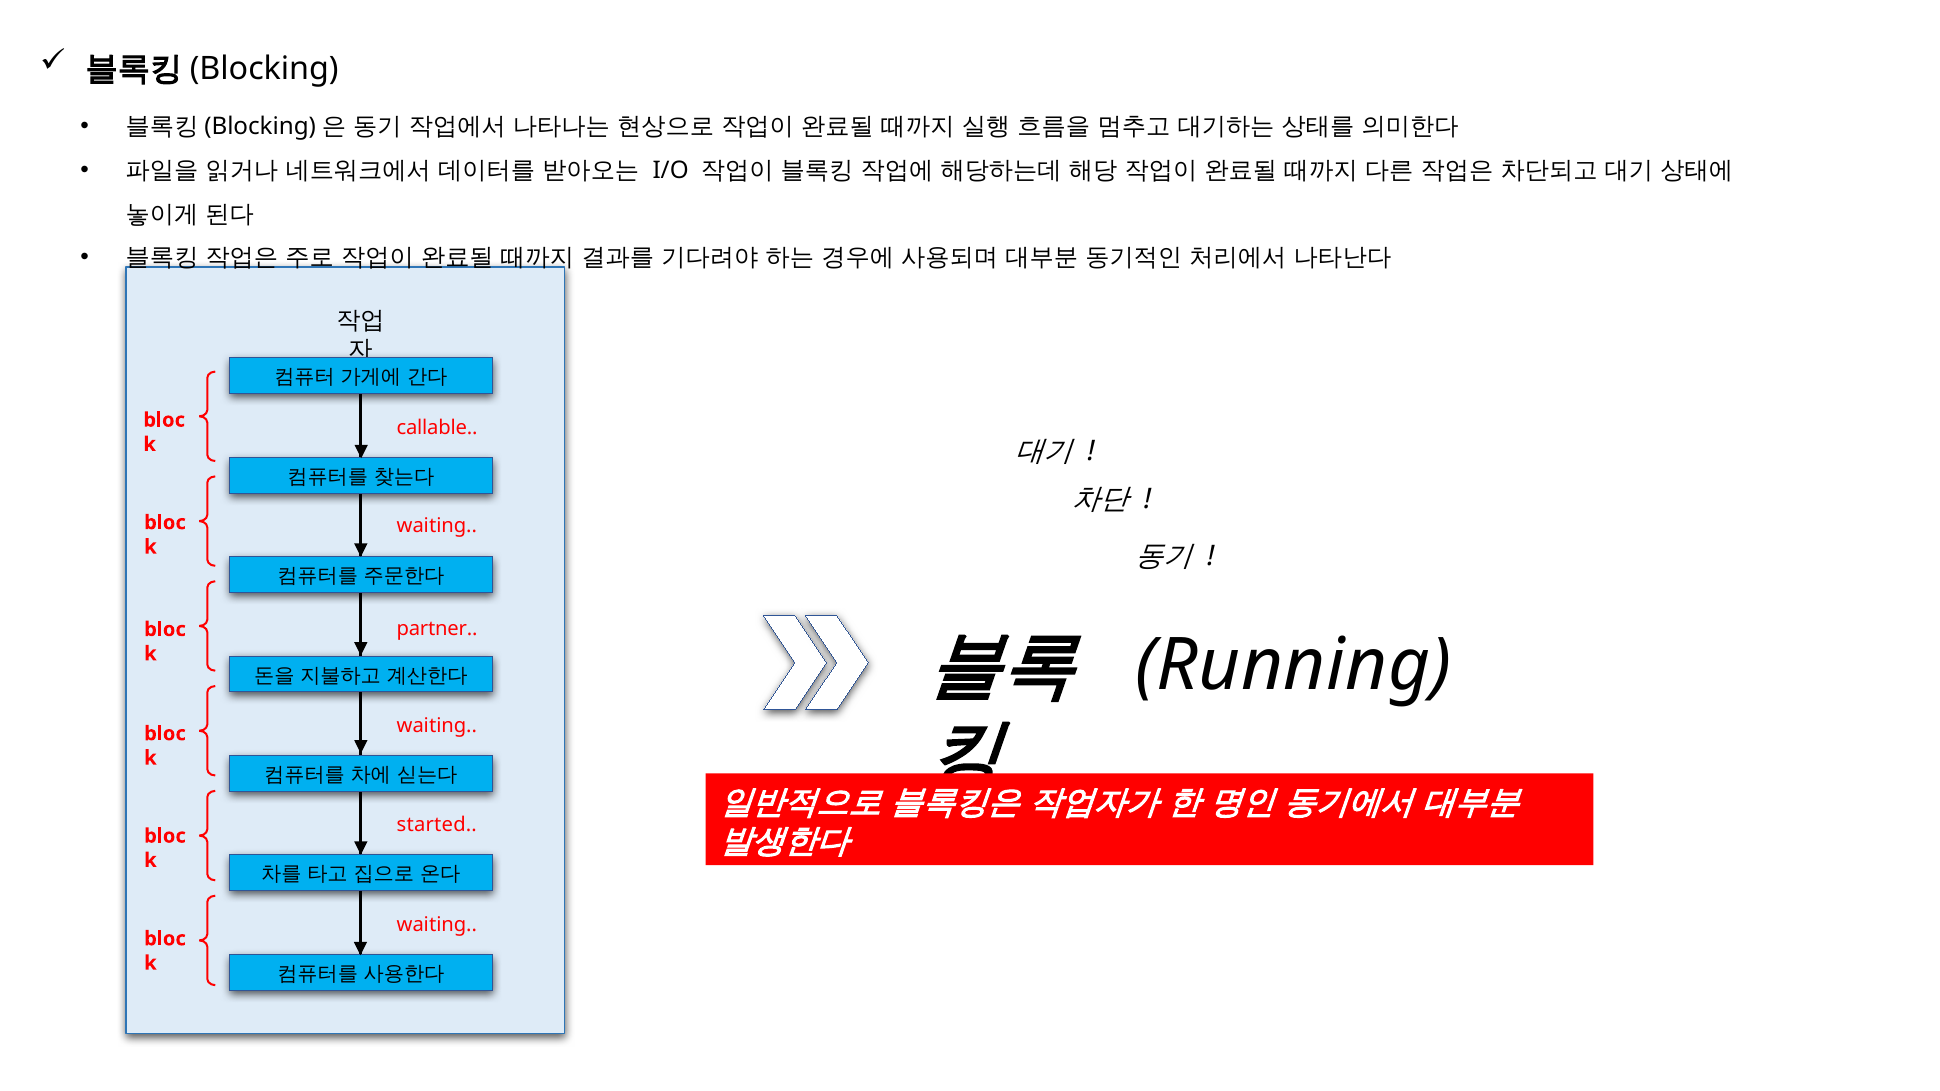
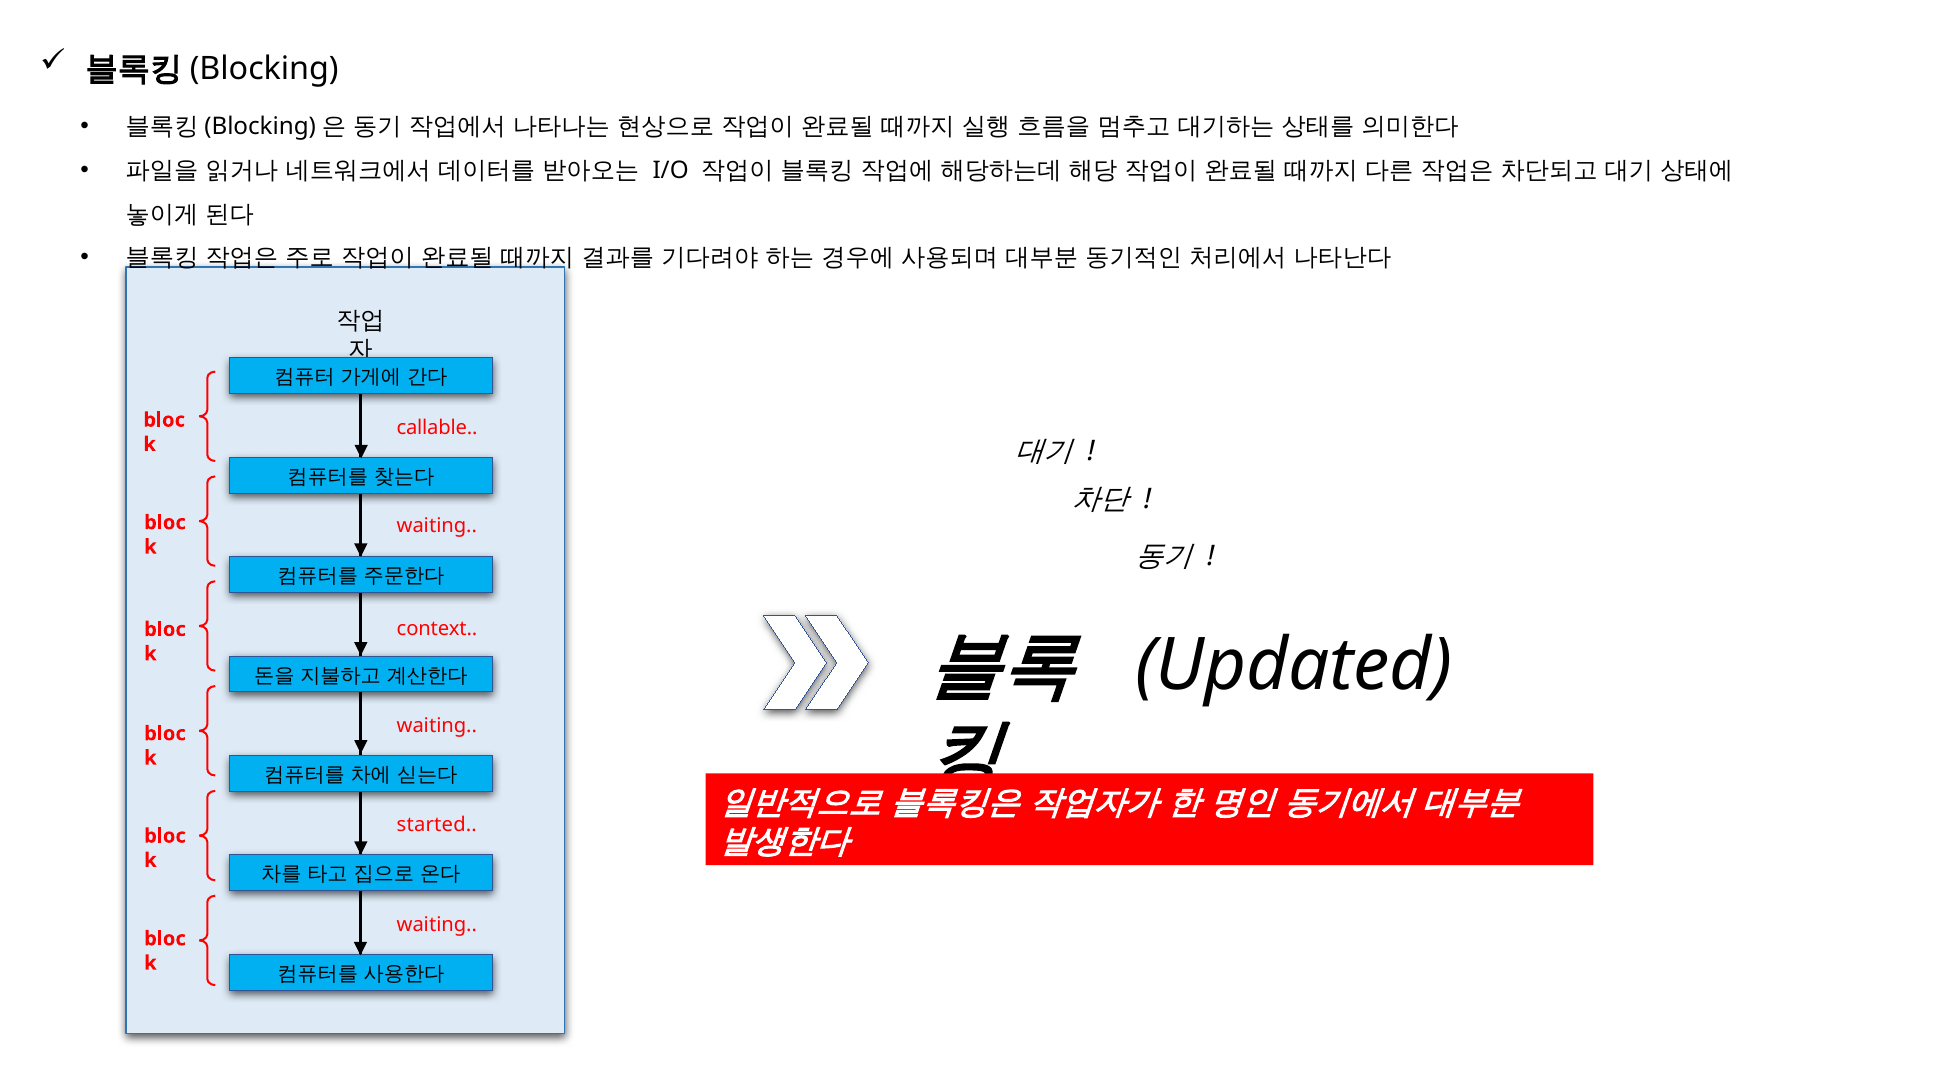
partner: partner -> context
Running: Running -> Updated
